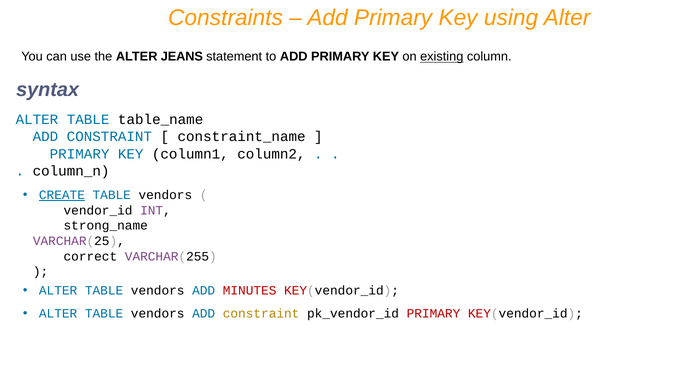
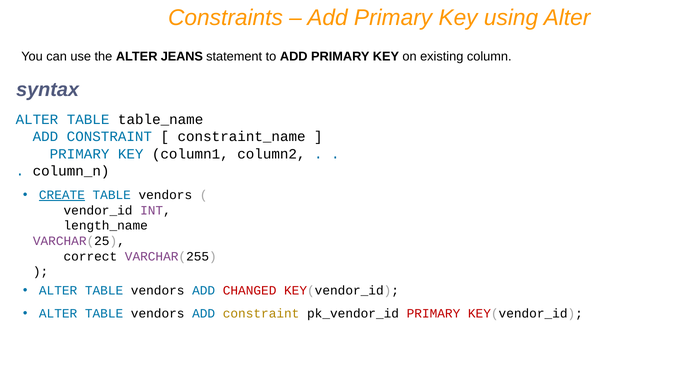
existing underline: present -> none
strong_name: strong_name -> length_name
MINUTES: MINUTES -> CHANGED
